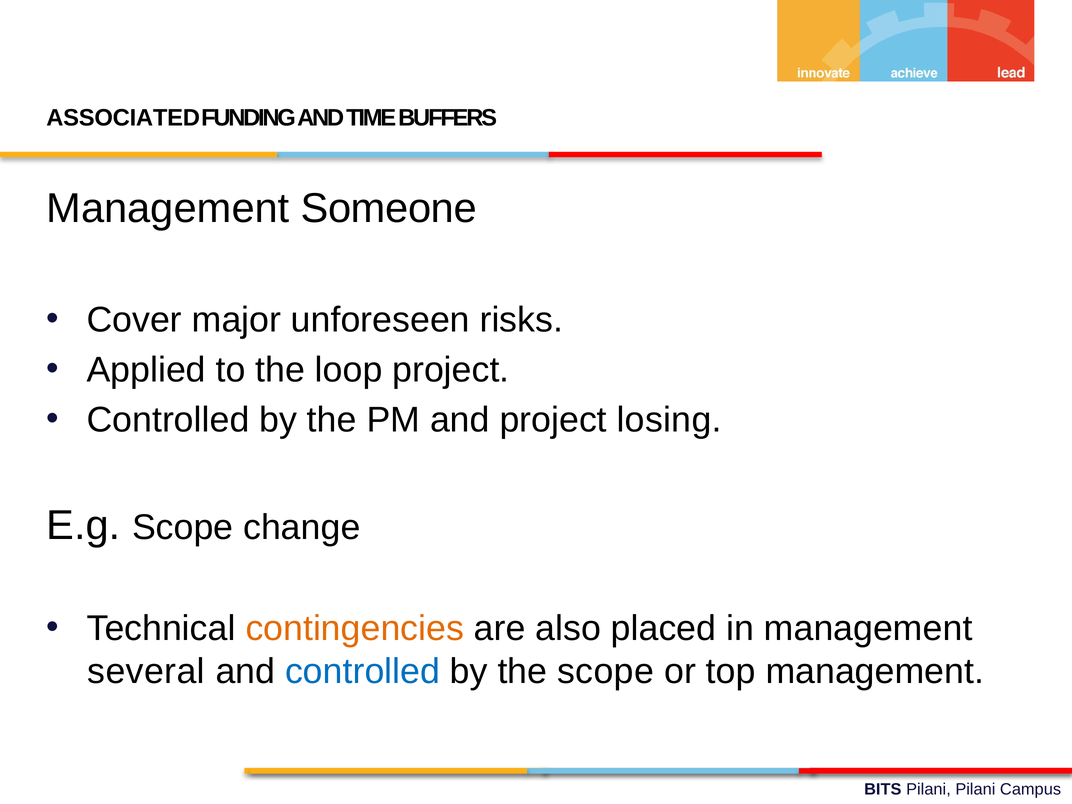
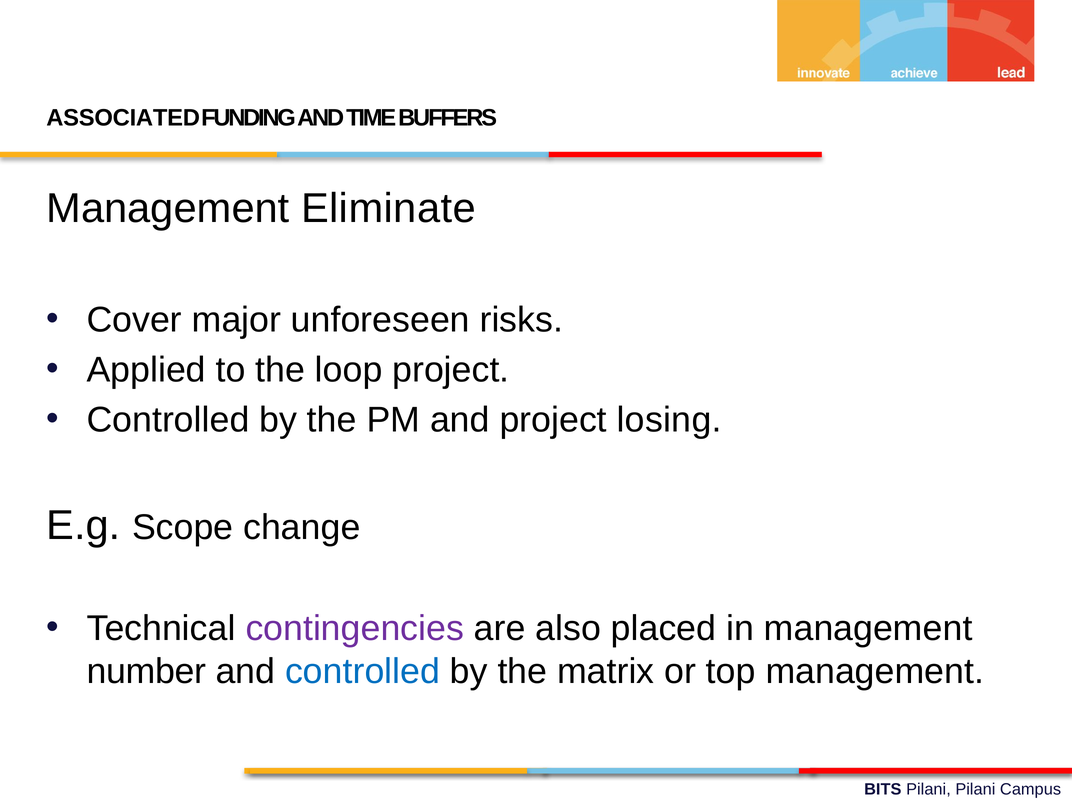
Someone: Someone -> Eliminate
contingencies colour: orange -> purple
several: several -> number
the scope: scope -> matrix
